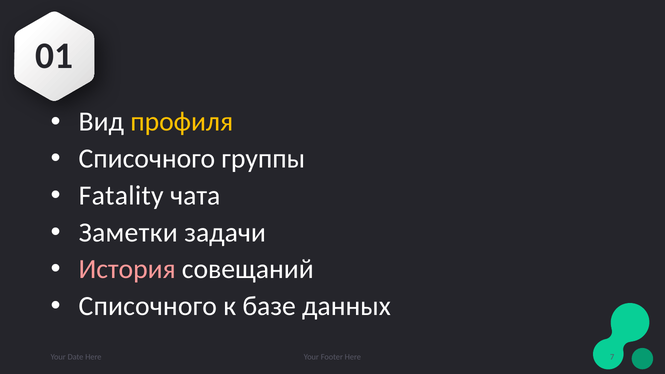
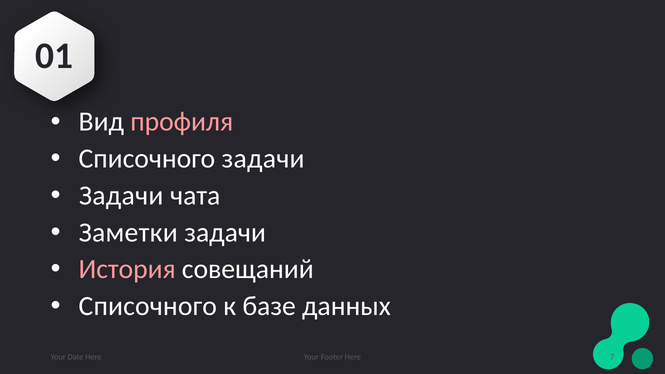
профиля colour: yellow -> pink
Списочного группы: группы -> задачи
Fatality at (121, 196): Fatality -> Задачи
